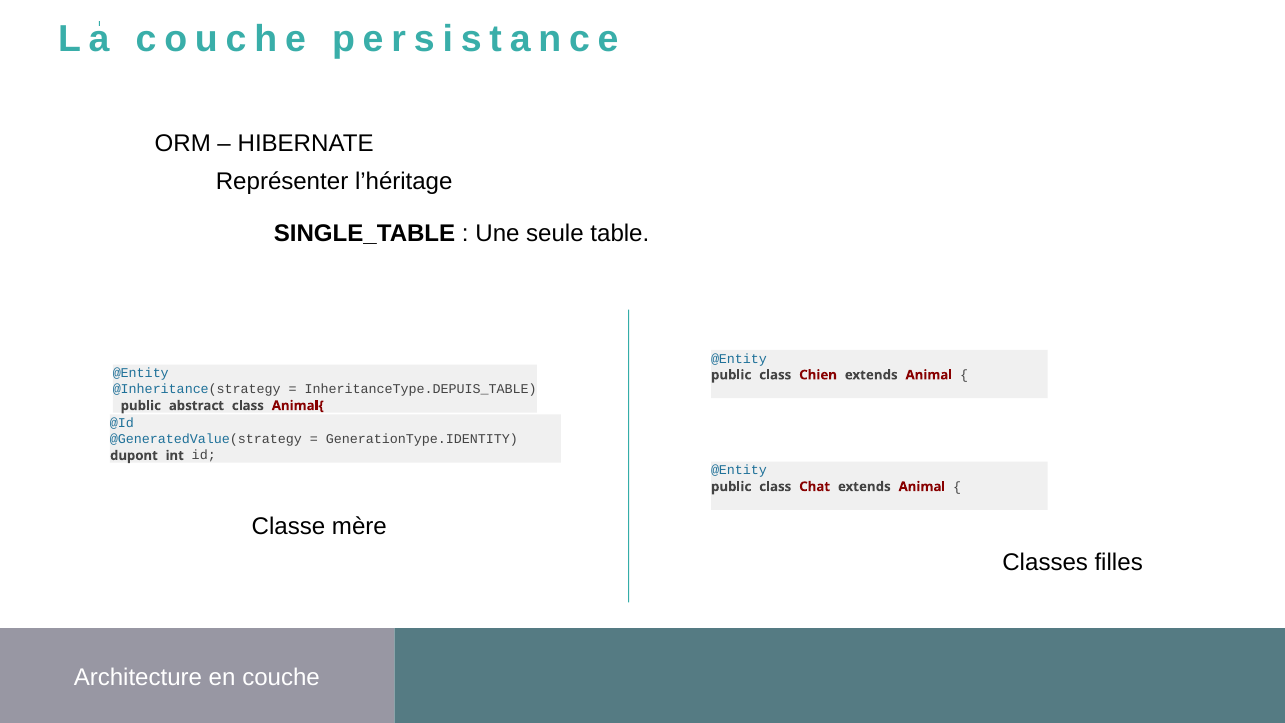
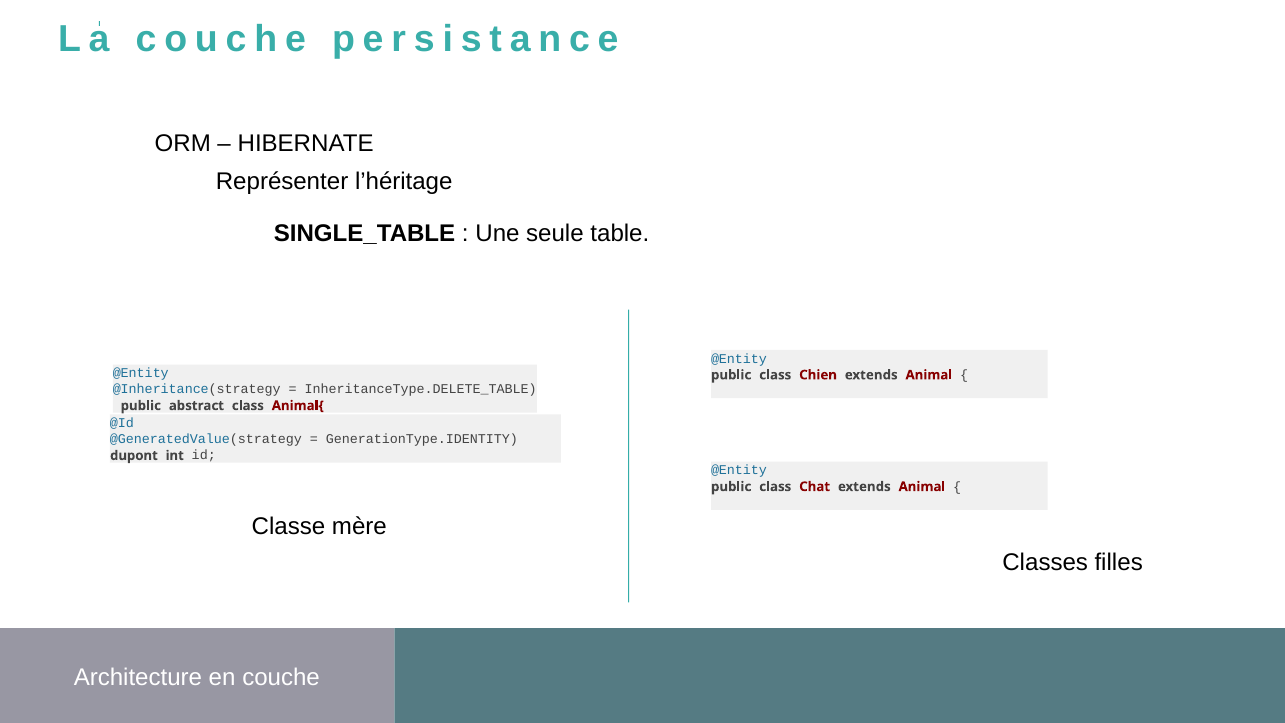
InheritanceType.DEPUIS_TABLE: InheritanceType.DEPUIS_TABLE -> InheritanceType.DELETE_TABLE
